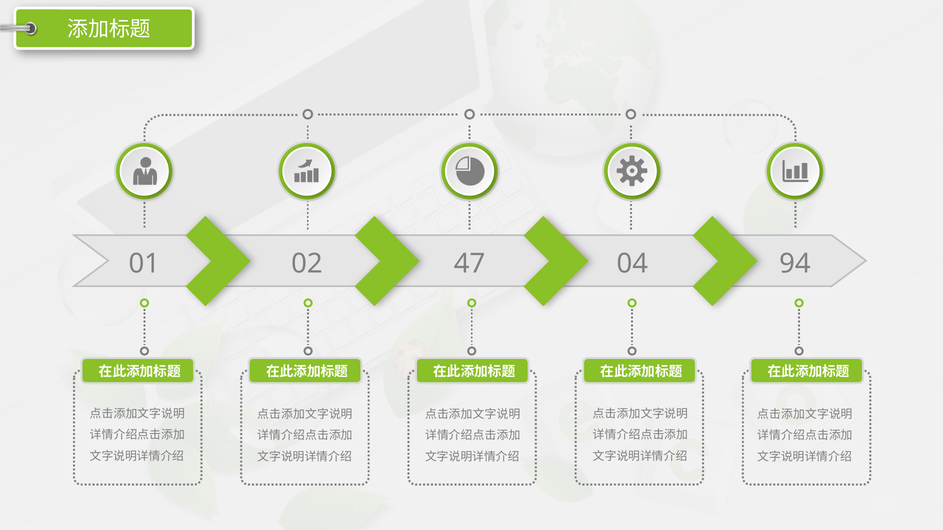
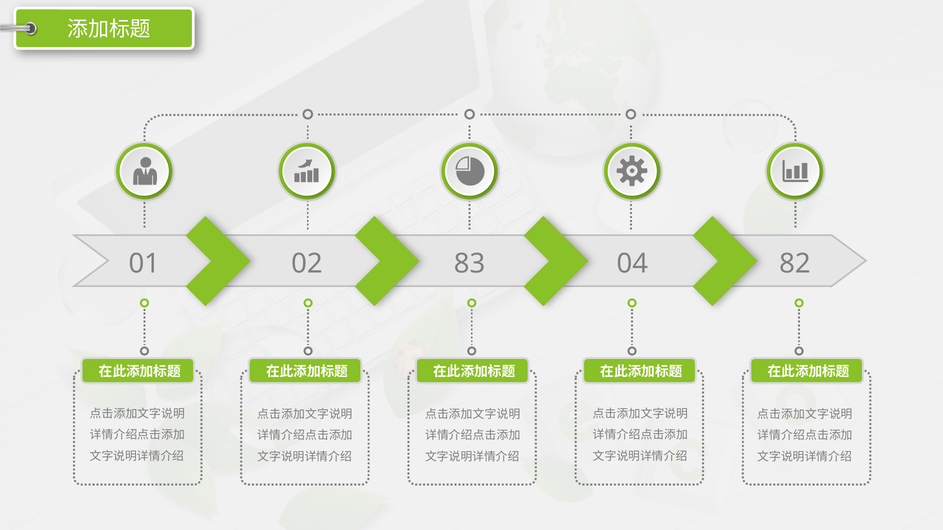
47: 47 -> 83
94: 94 -> 82
